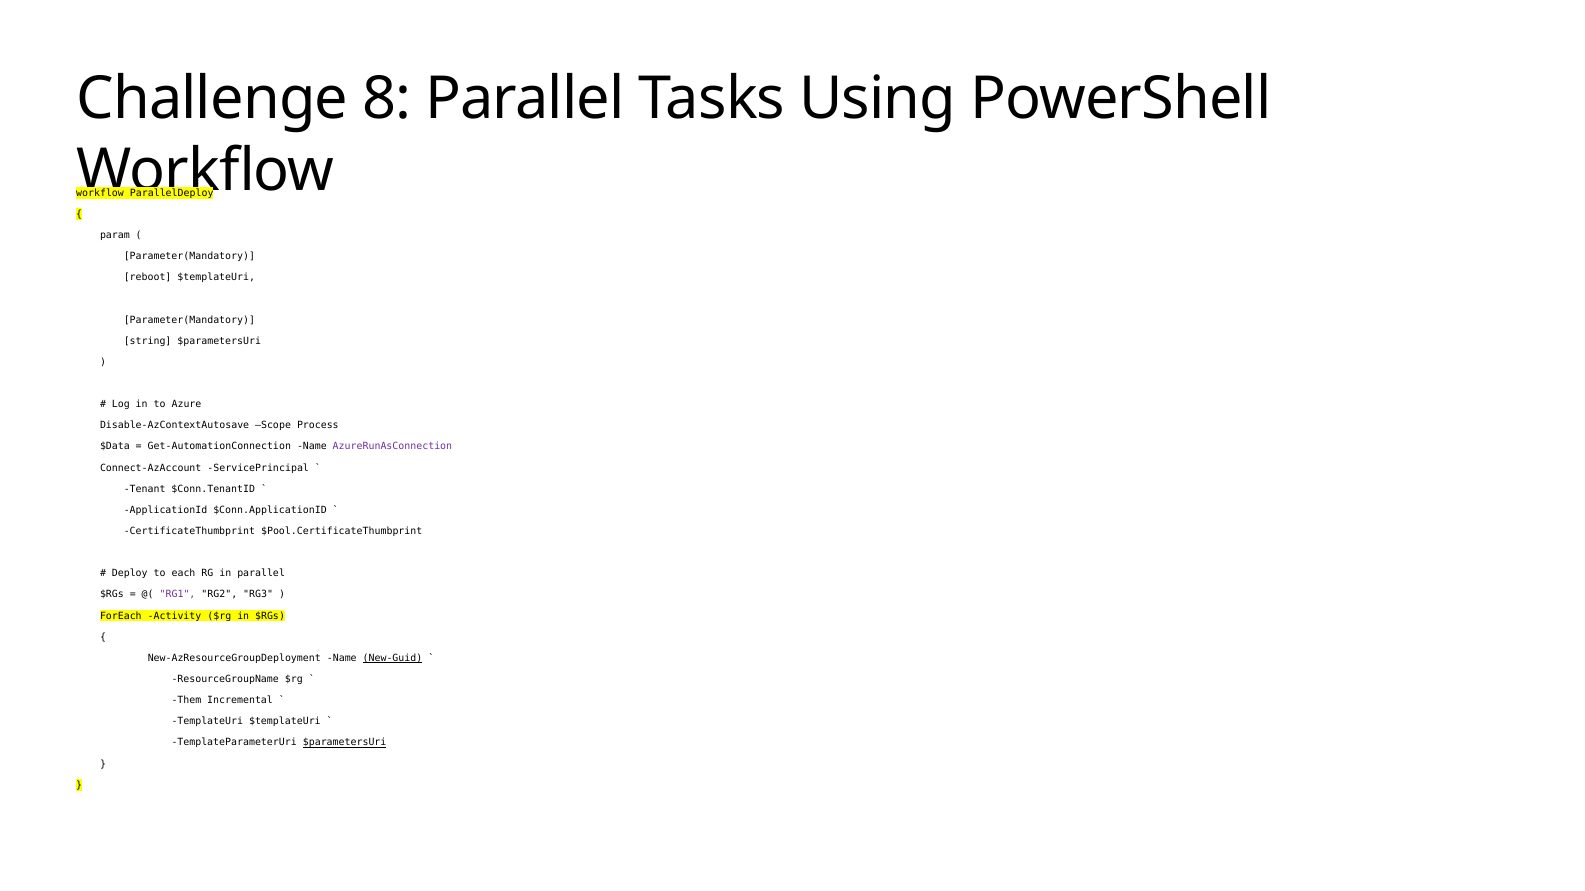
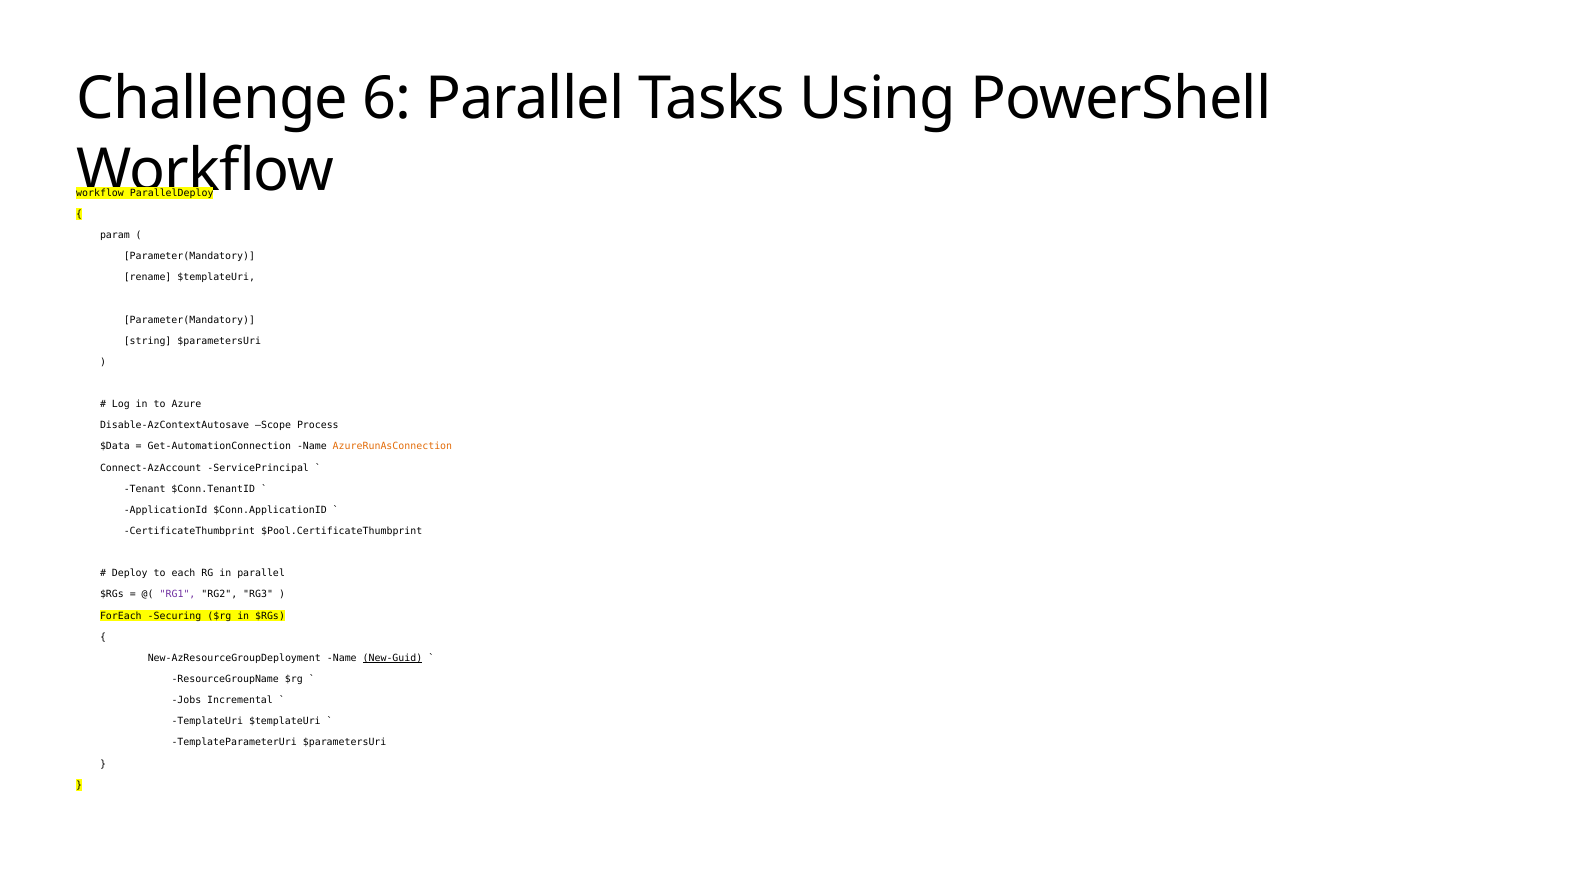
8: 8 -> 6
reboot: reboot -> rename
AzureRunAsConnection colour: purple -> orange
Activity: Activity -> Securing
Them: Them -> Jobs
$parametersUri at (345, 743) underline: present -> none
